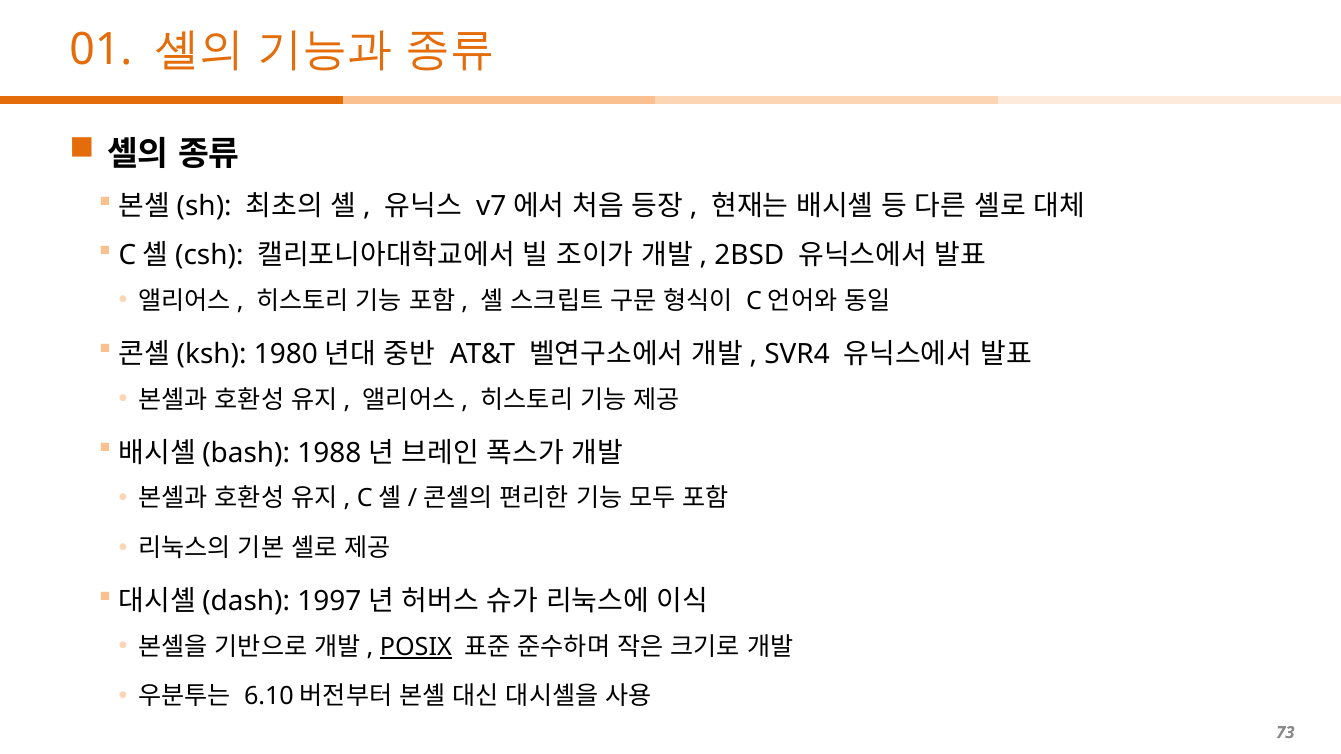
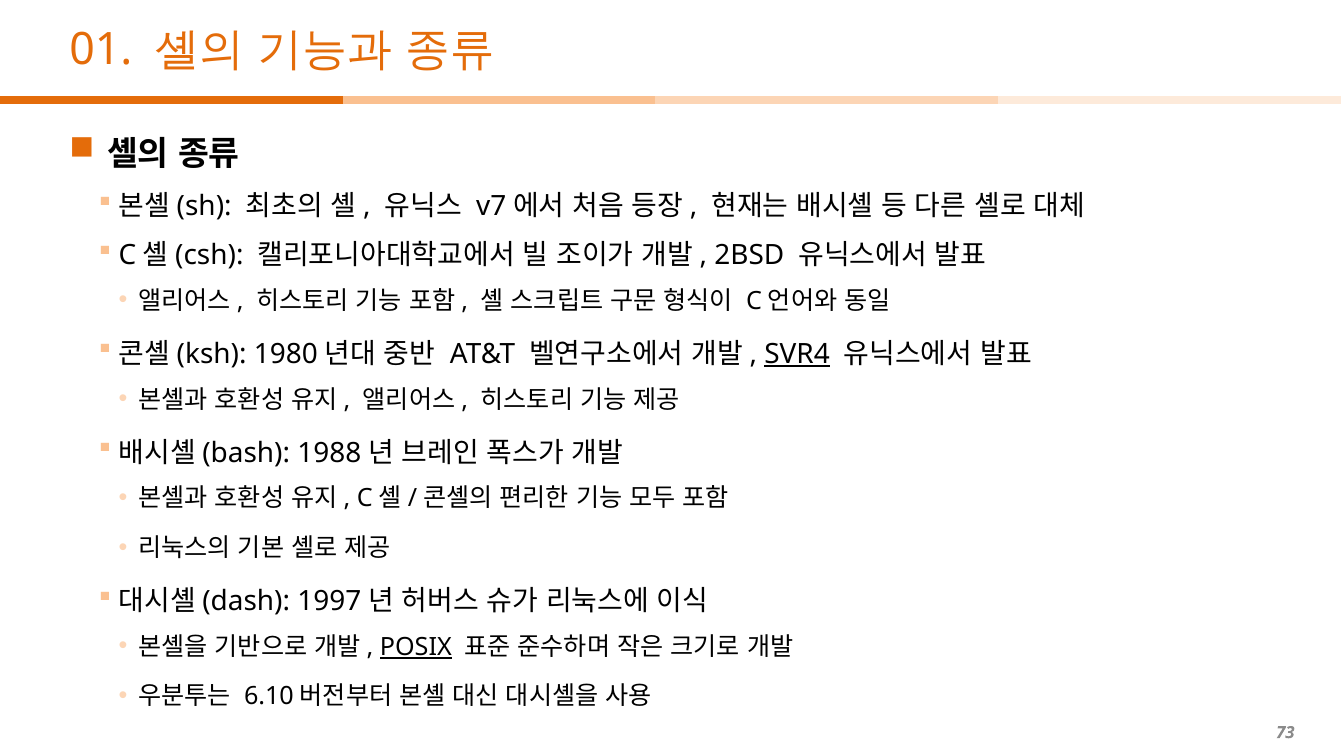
SVR4 underline: none -> present
